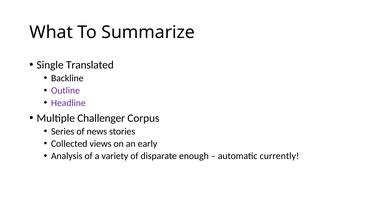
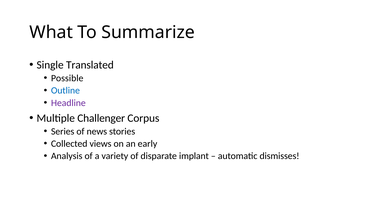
Backline: Backline -> Possible
Outline colour: purple -> blue
enough: enough -> implant
currently: currently -> dismisses
